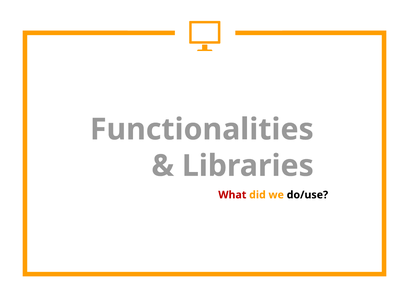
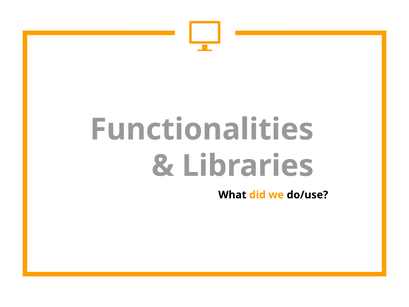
What colour: red -> black
